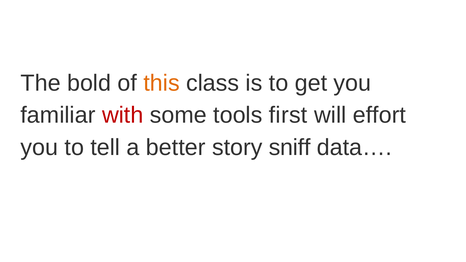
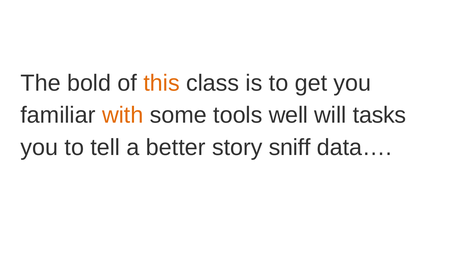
with colour: red -> orange
first: first -> well
effort: effort -> tasks
